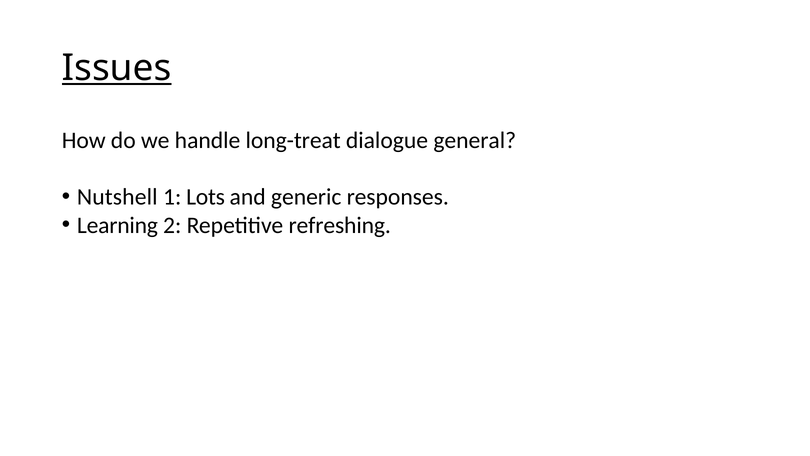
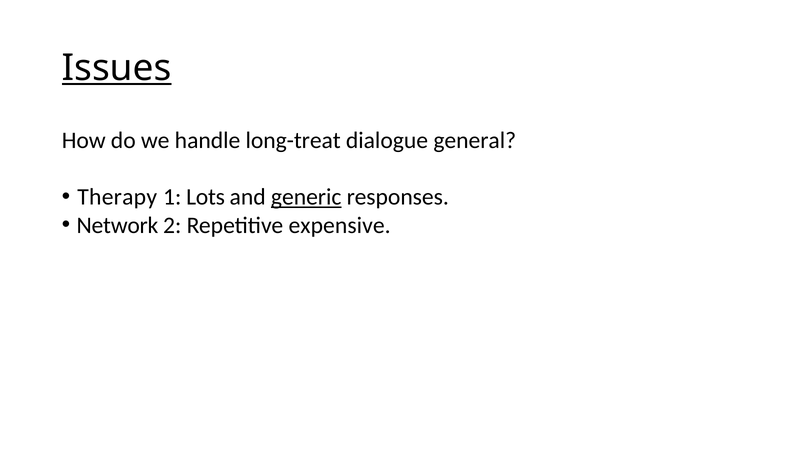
Nutshell: Nutshell -> Therapy
generic underline: none -> present
Learning: Learning -> Network
refreshing: refreshing -> expensive
